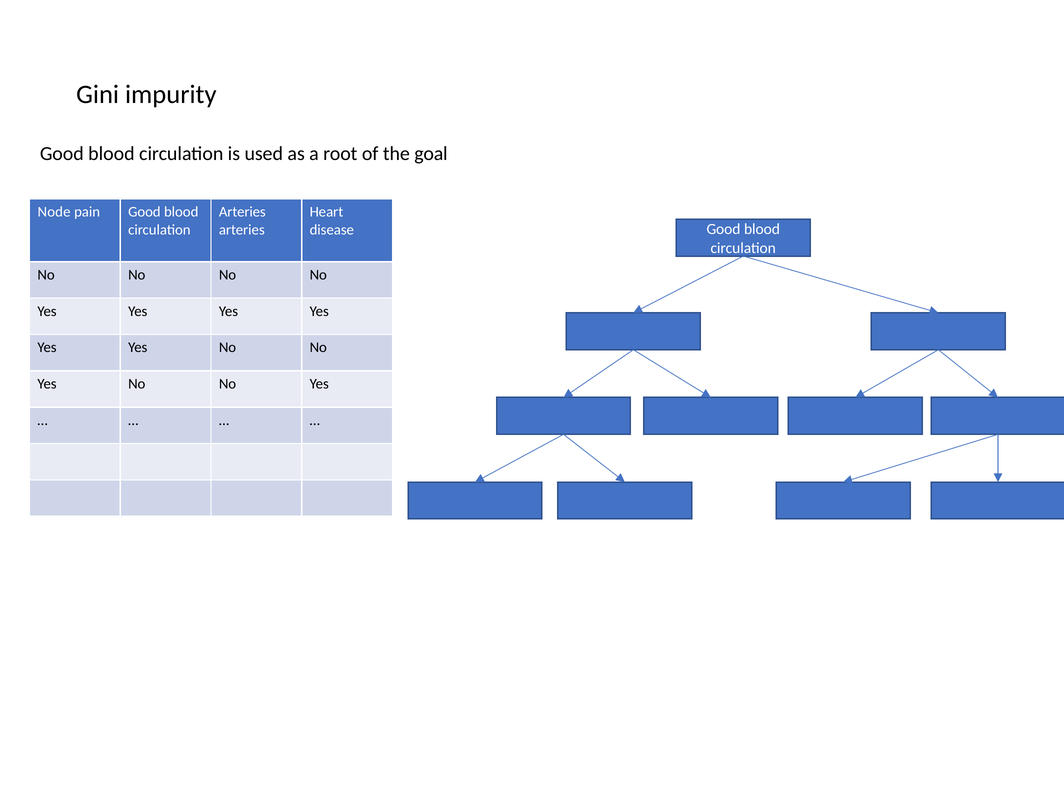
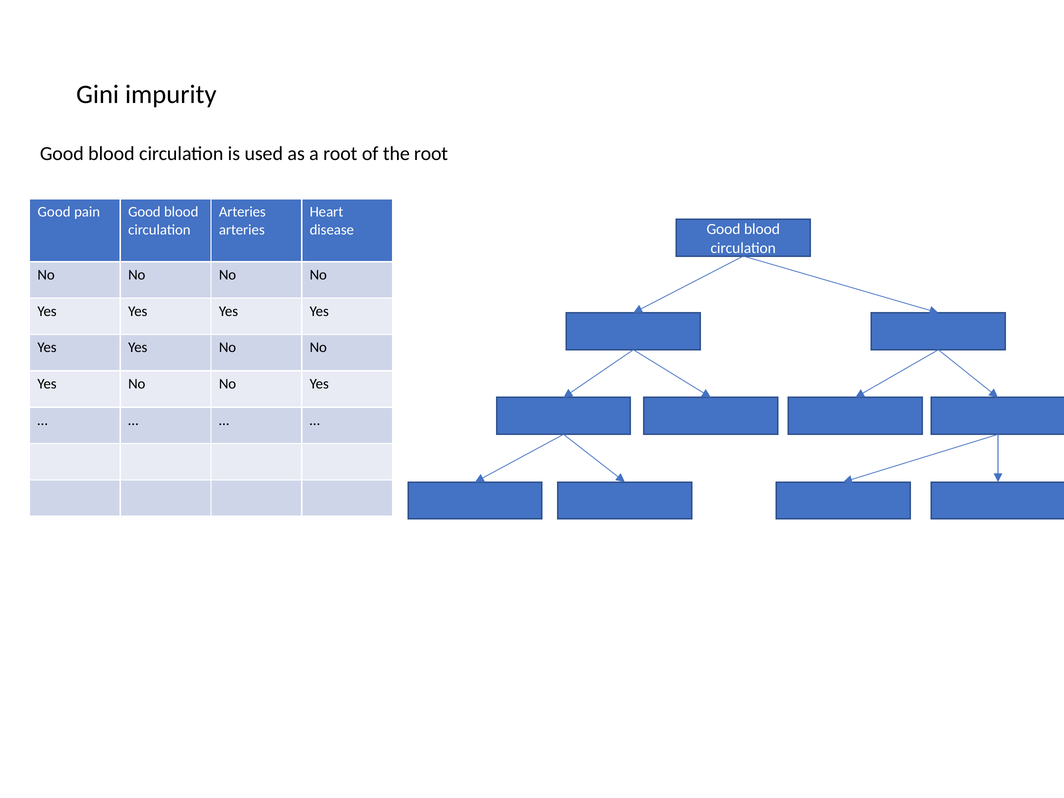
the goal: goal -> root
Node at (54, 212): Node -> Good
